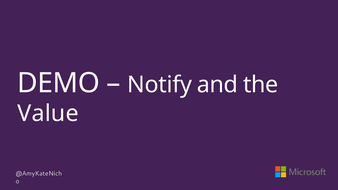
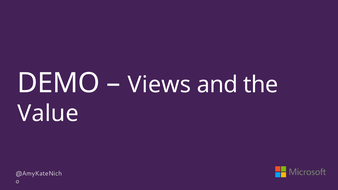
Notify: Notify -> Views
